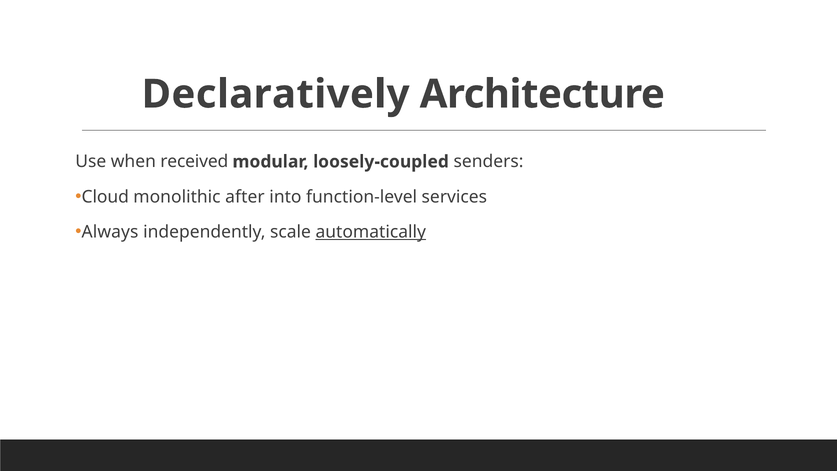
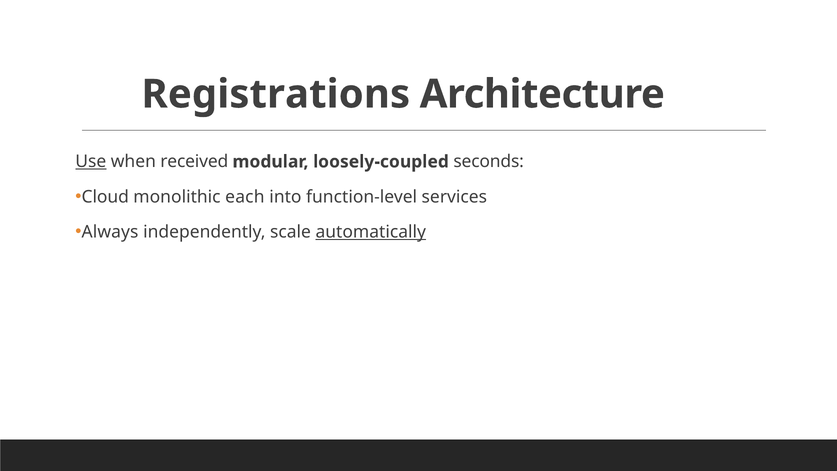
Declaratively: Declaratively -> Registrations
Use underline: none -> present
senders: senders -> seconds
after: after -> each
